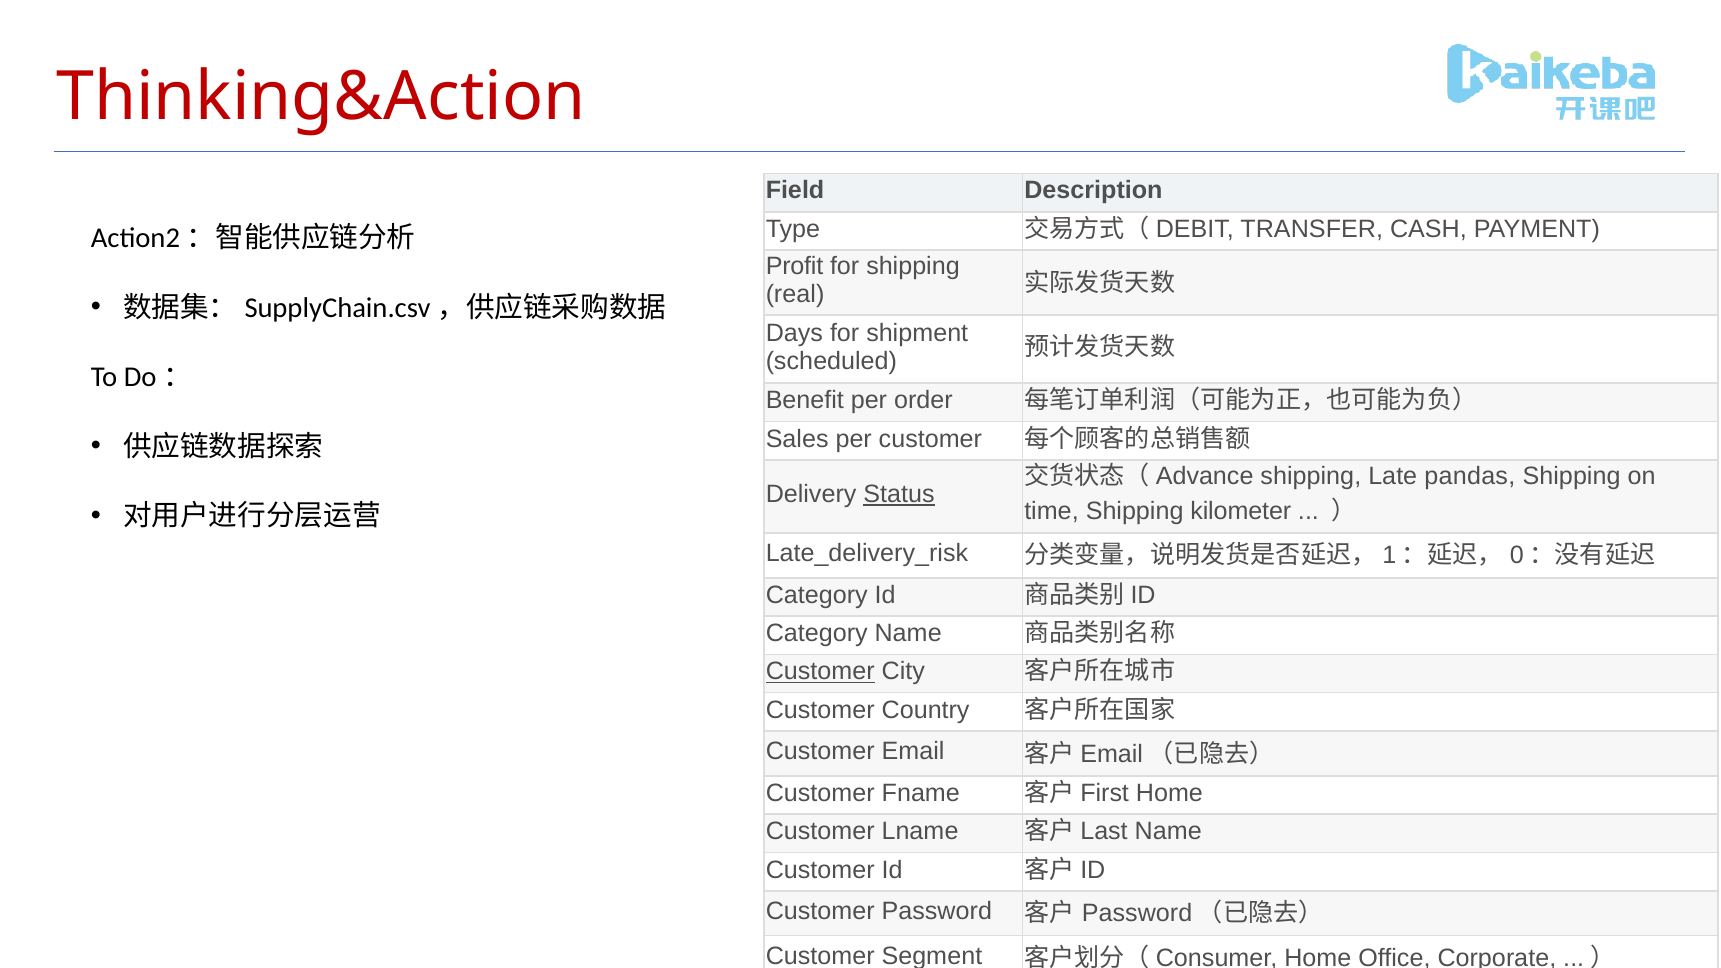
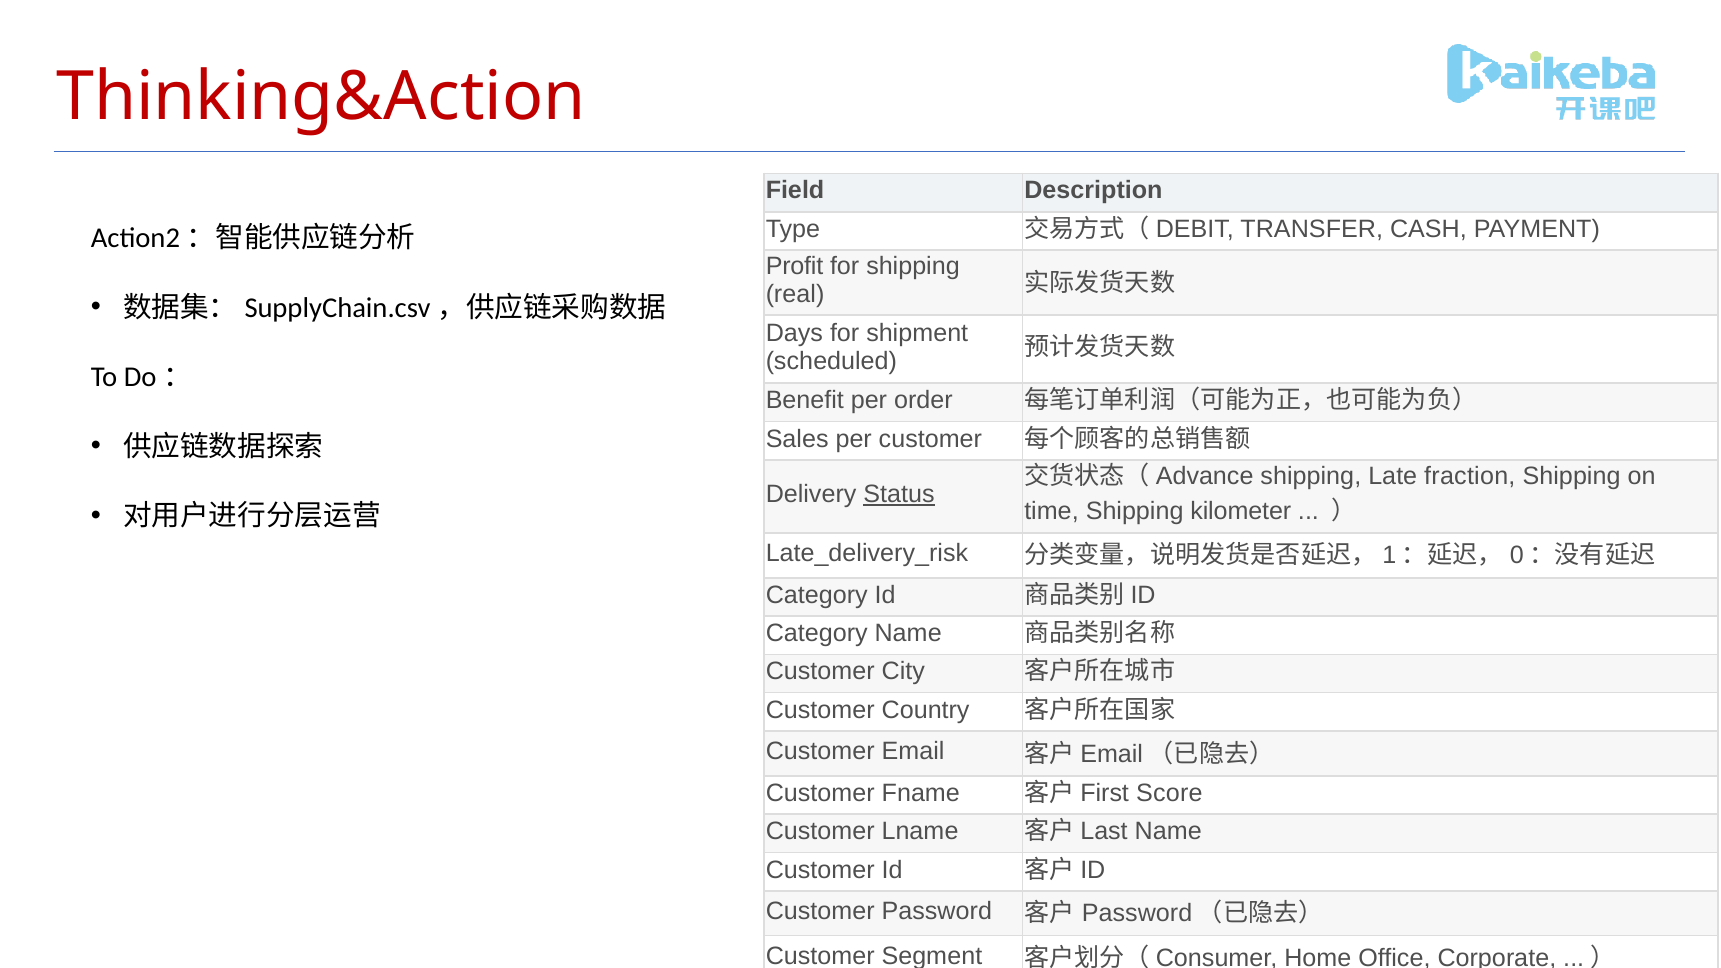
pandas: pandas -> fraction
Customer at (820, 672) underline: present -> none
Home at (1169, 793): Home -> Score
